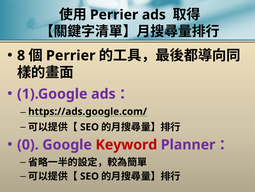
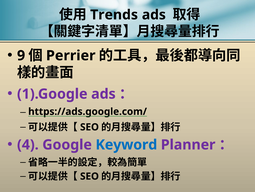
Perrier at (114, 15): Perrier -> Trends
8: 8 -> 9
0: 0 -> 4
Keyword colour: red -> blue
